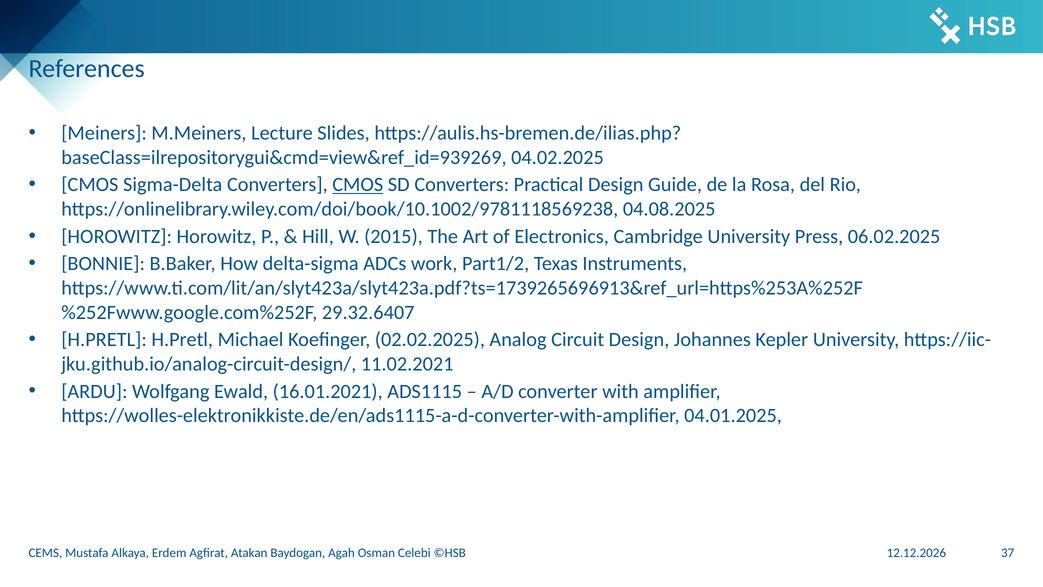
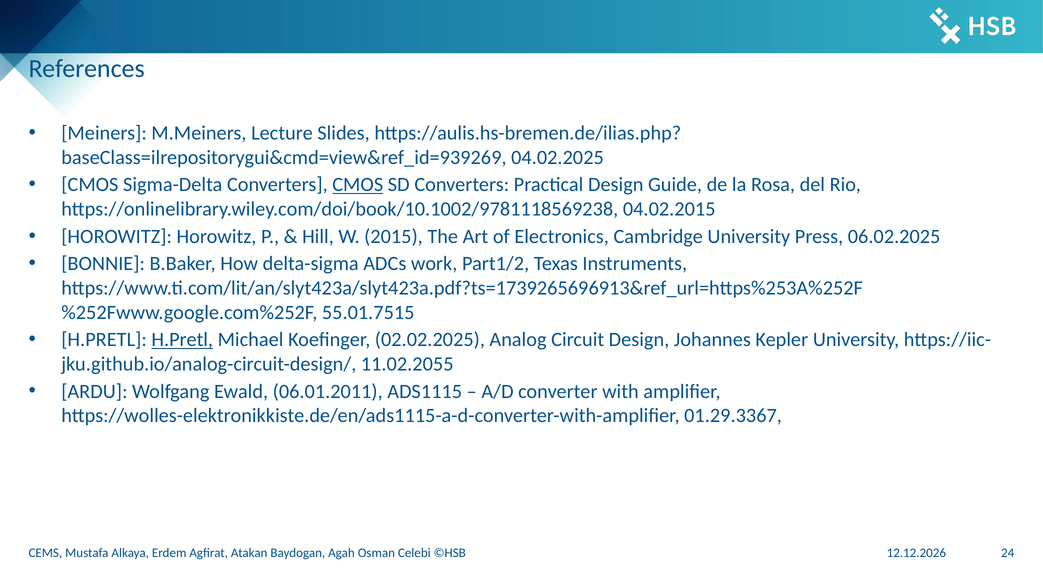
04.08.2025: 04.08.2025 -> 04.02.2015
29.32.6407: 29.32.6407 -> 55.01.7515
H.Pretl at (182, 340) underline: none -> present
11.02.2021: 11.02.2021 -> 11.02.2055
16.01.2021: 16.01.2021 -> 06.01.2011
04.01.2025: 04.01.2025 -> 01.29.3367
37: 37 -> 24
